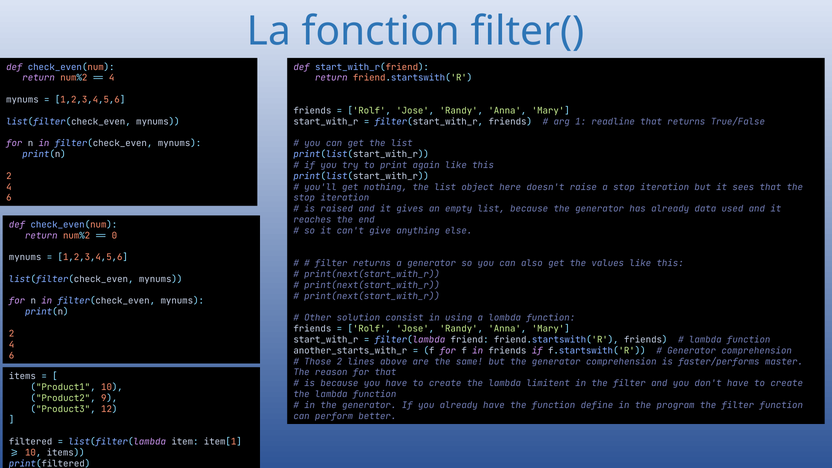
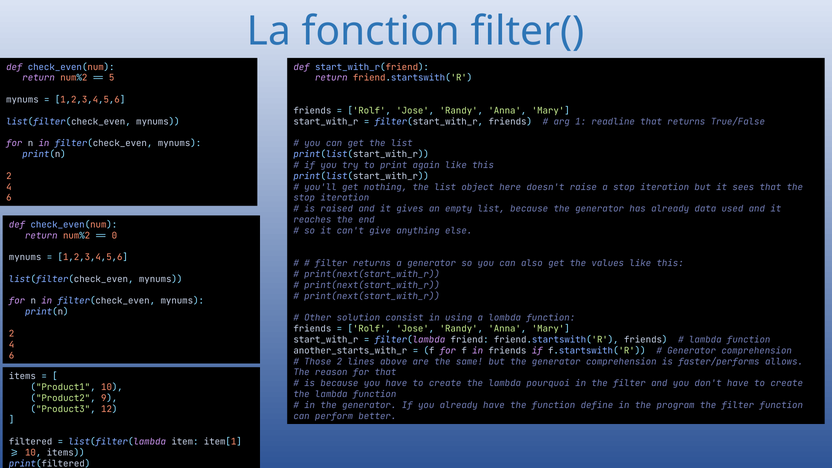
4 at (112, 78): 4 -> 5
master: master -> allows
limitent: limitent -> pourquoi
